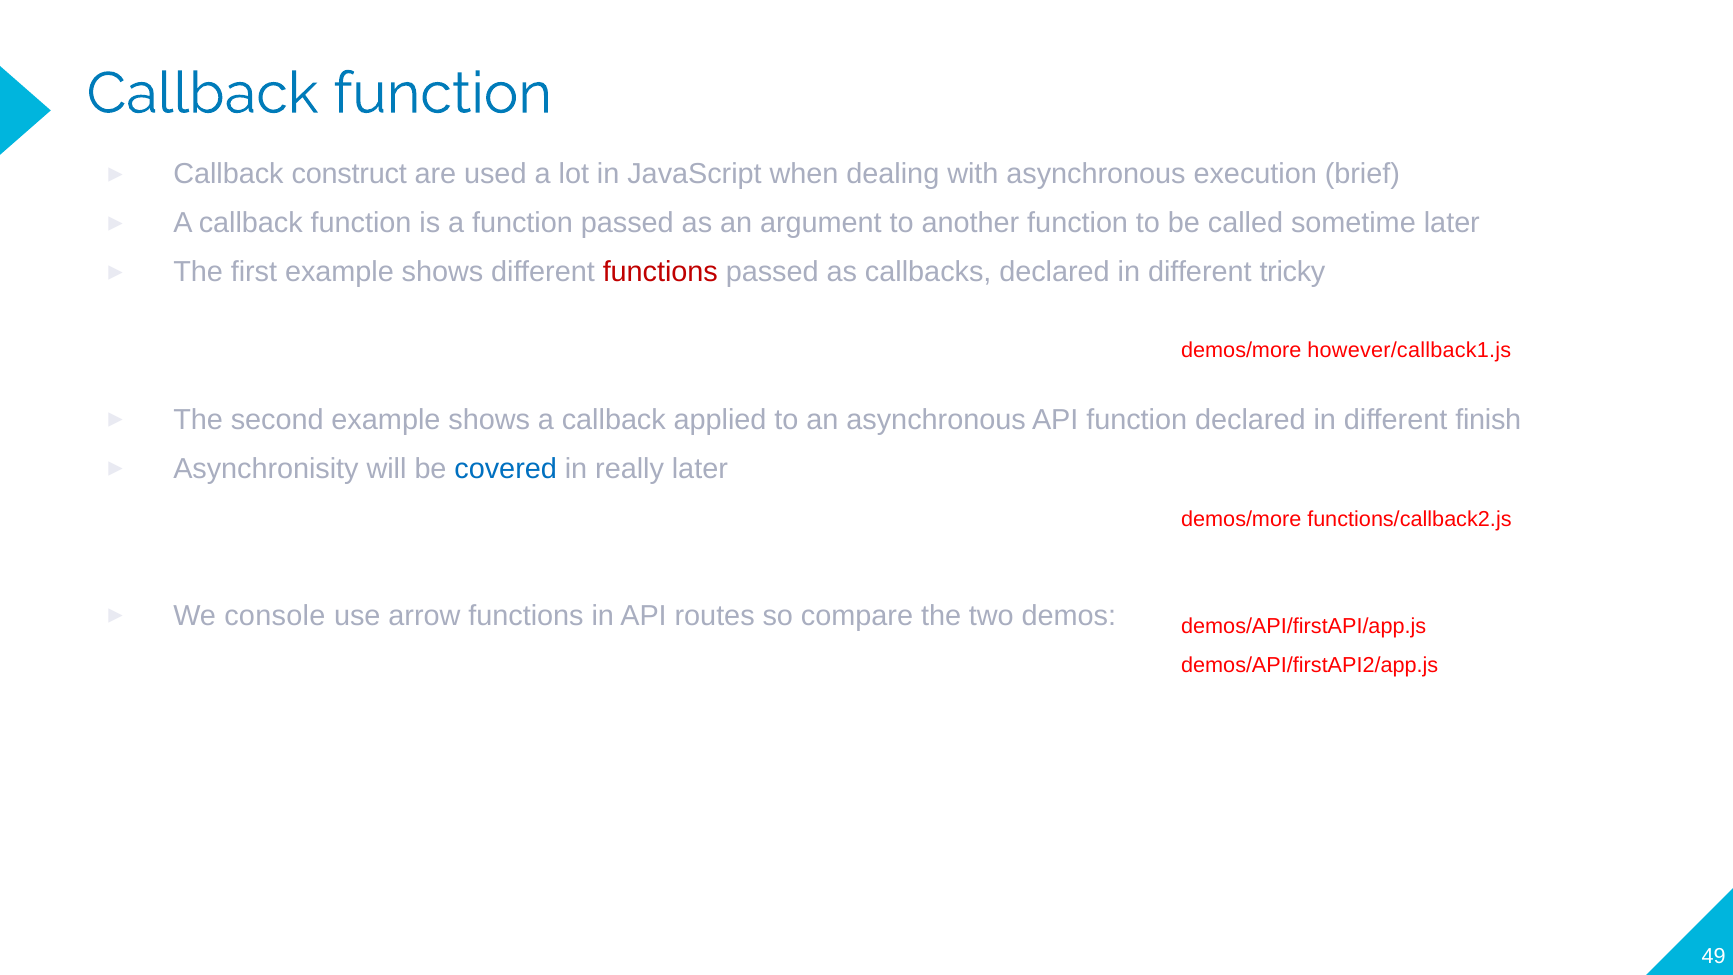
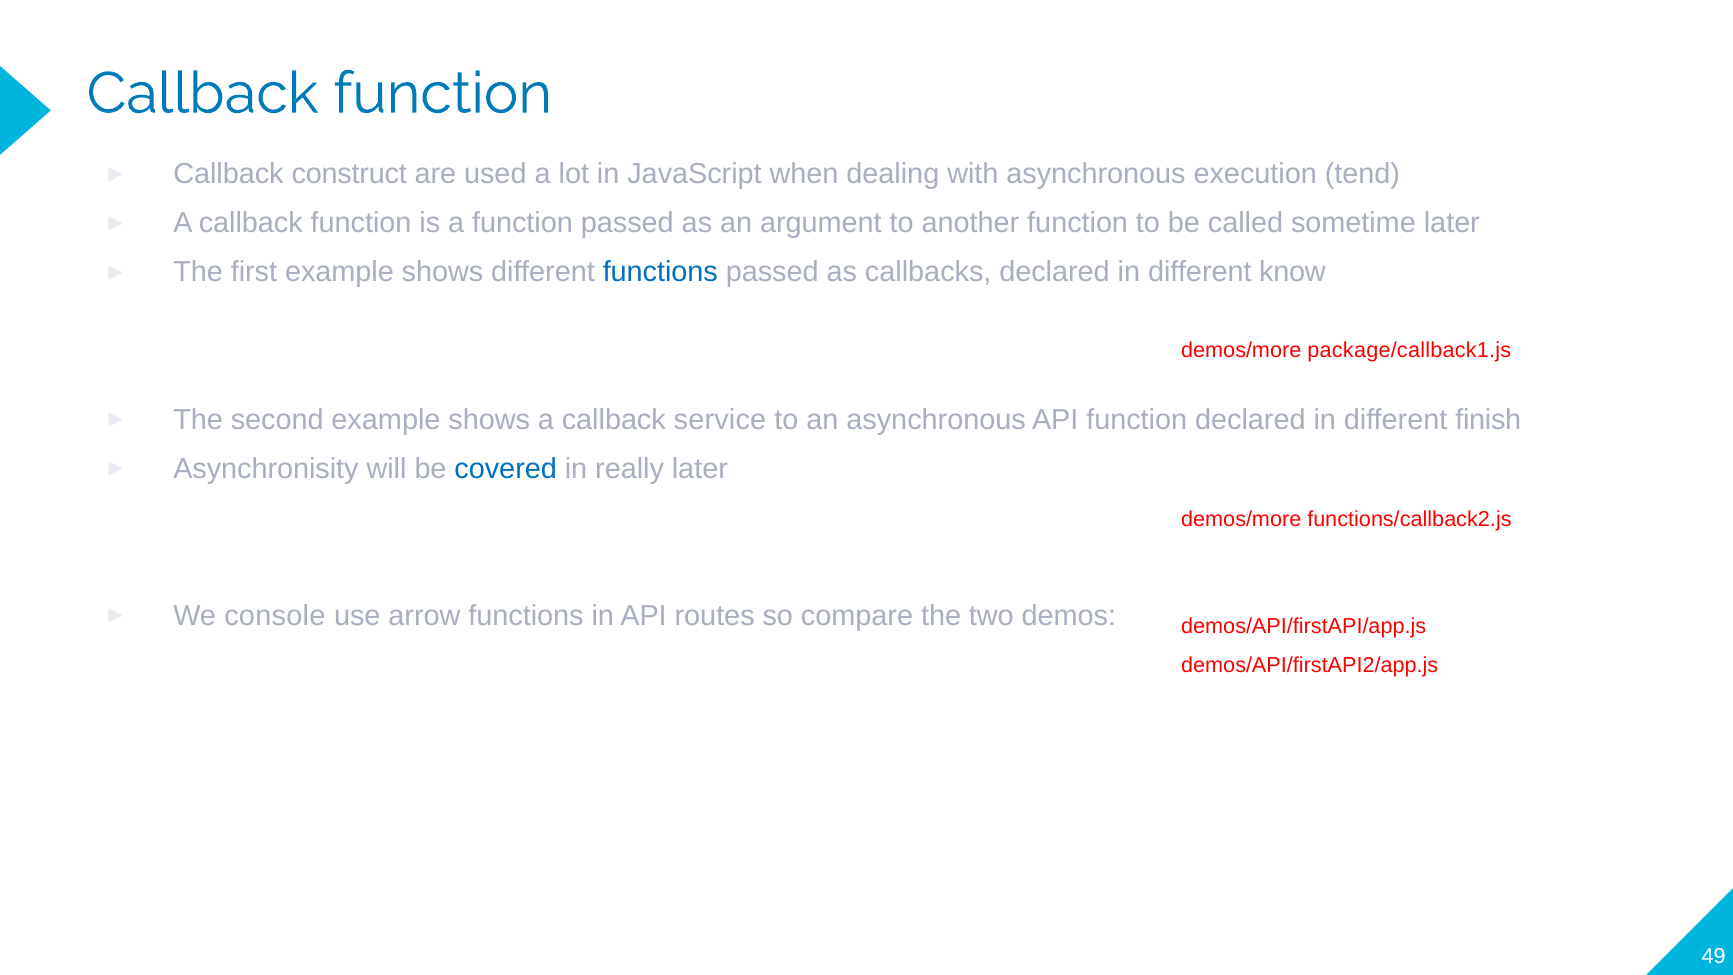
brief: brief -> tend
functions at (660, 272) colour: red -> blue
tricky: tricky -> know
however/callback1.js: however/callback1.js -> package/callback1.js
applied: applied -> service
